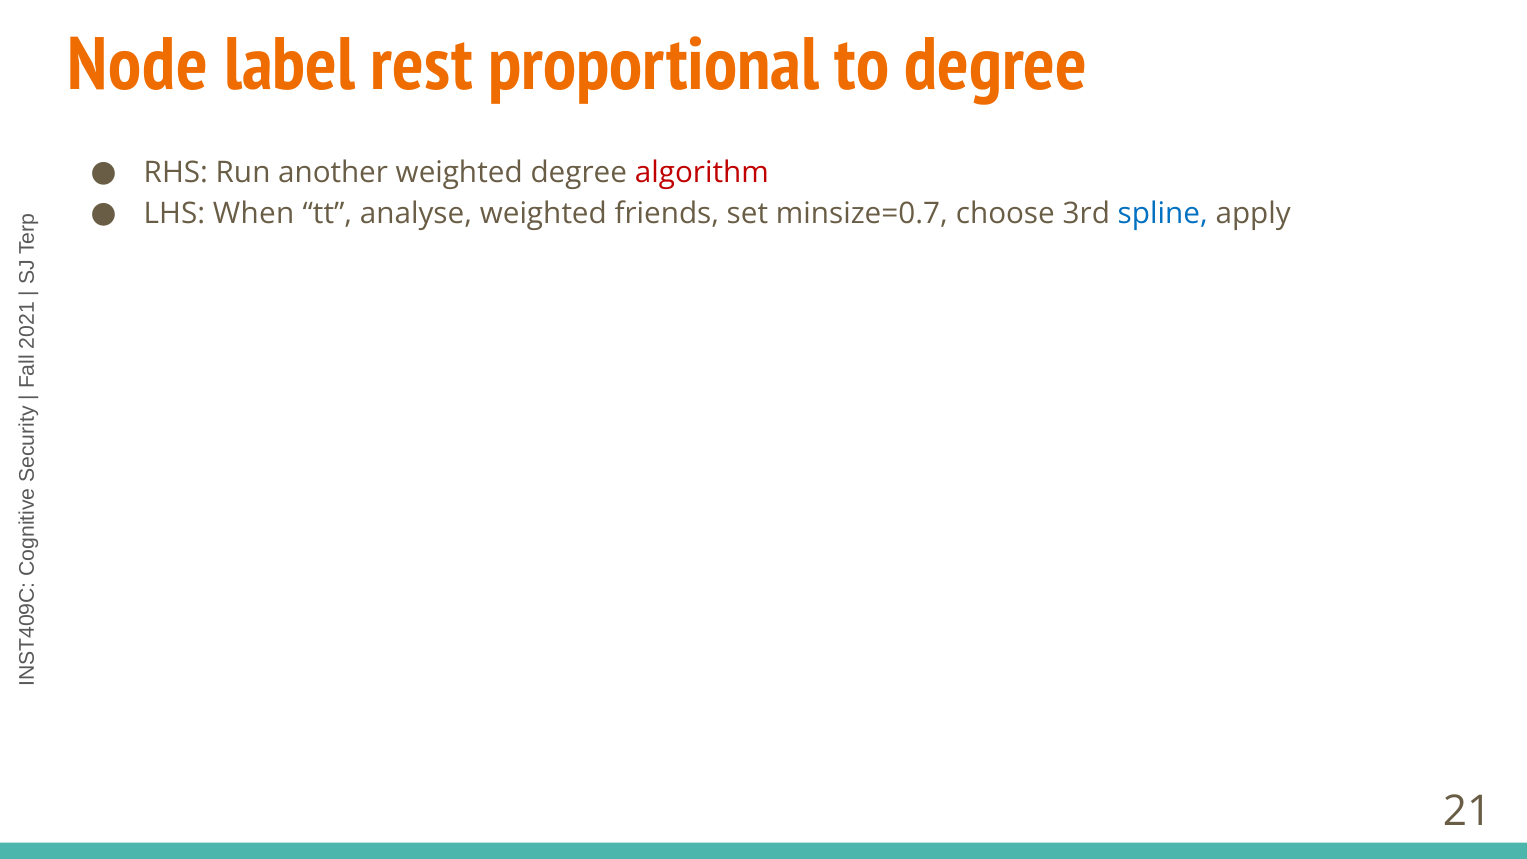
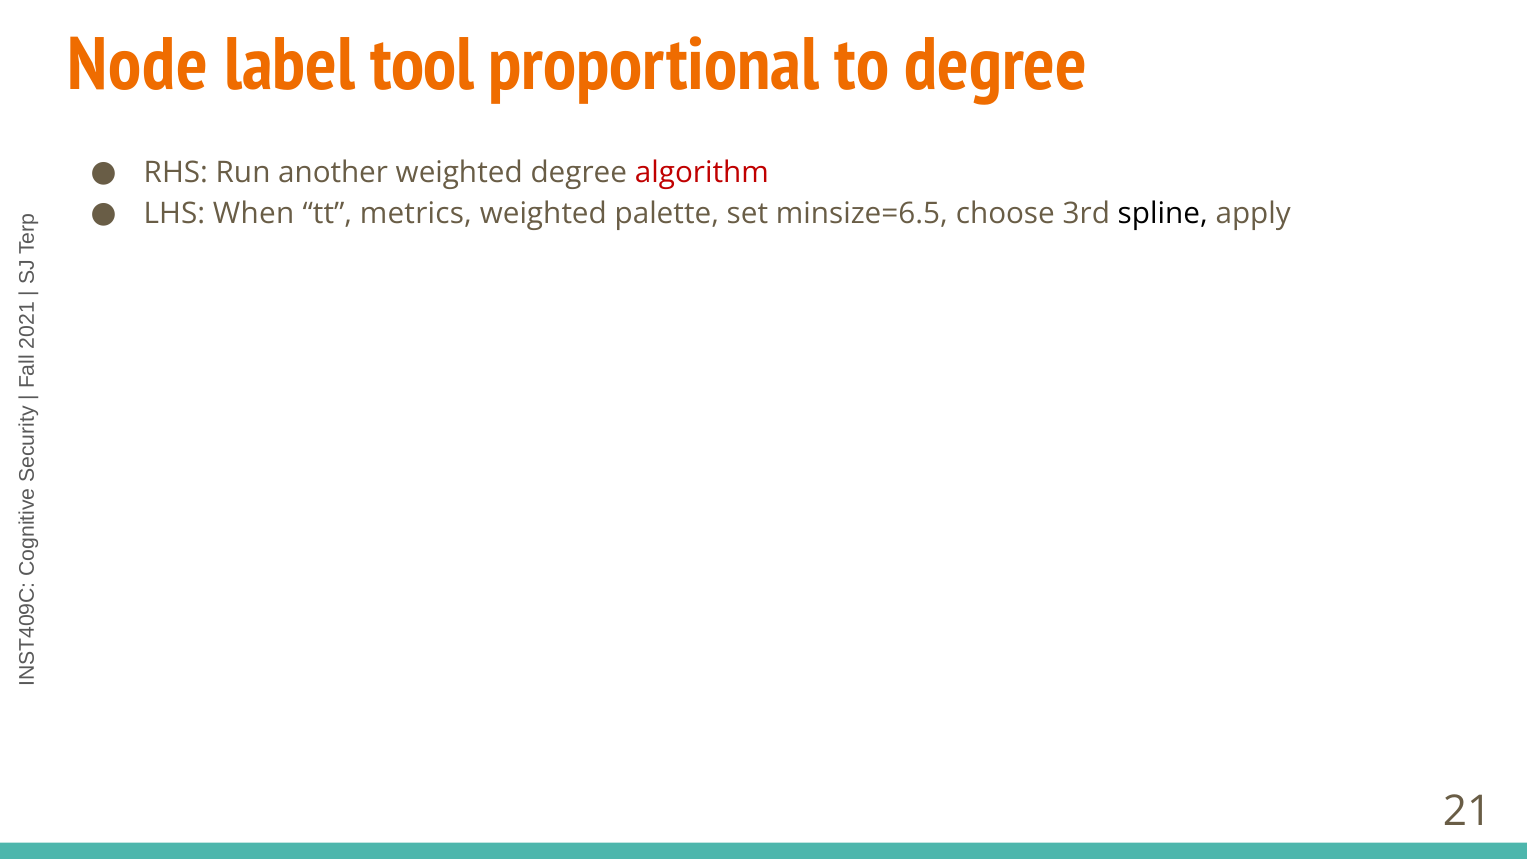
rest: rest -> tool
analyse: analyse -> metrics
friends: friends -> palette
minsize=0.7: minsize=0.7 -> minsize=6.5
spline colour: blue -> black
